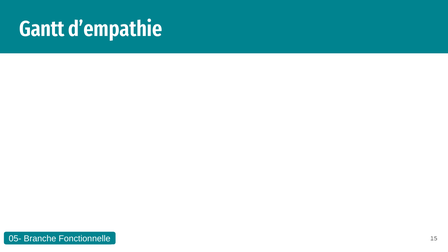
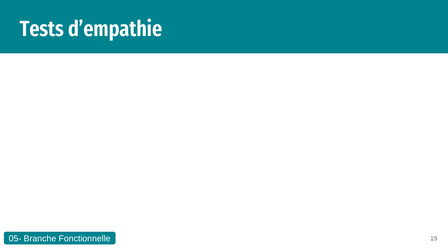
Gantt: Gantt -> Tests
